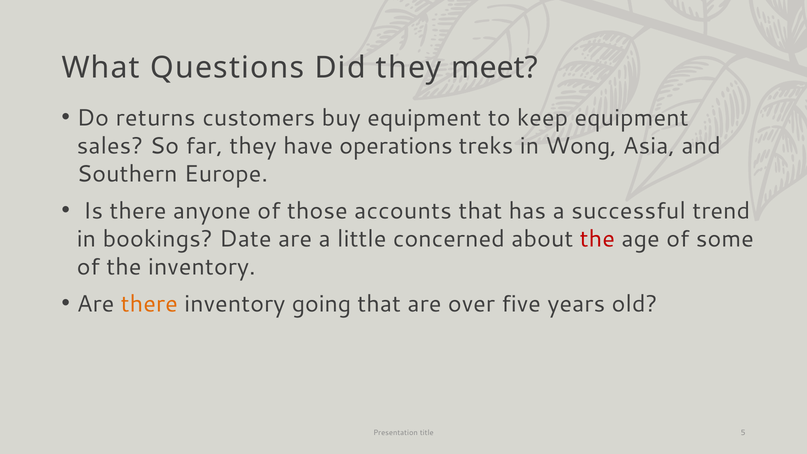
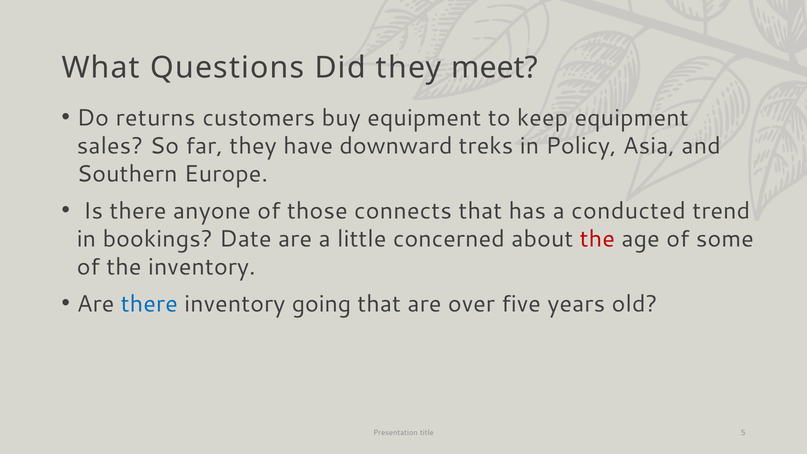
operations: operations -> downward
Wong: Wong -> Policy
accounts: accounts -> connects
successful: successful -> conducted
there at (149, 304) colour: orange -> blue
